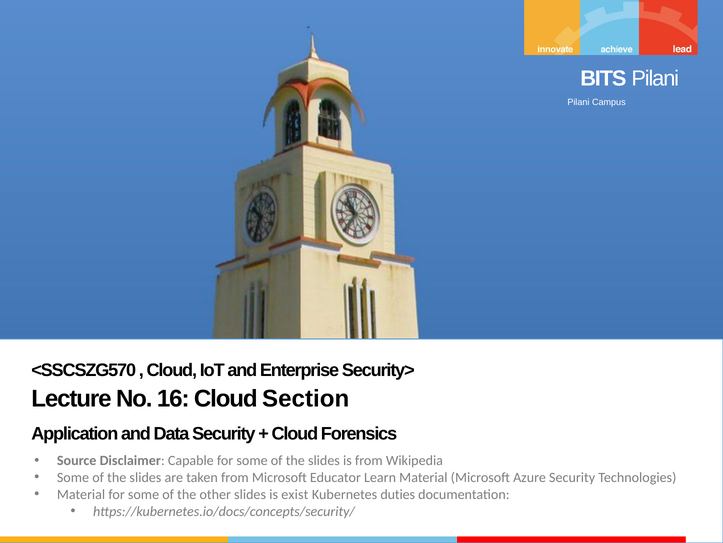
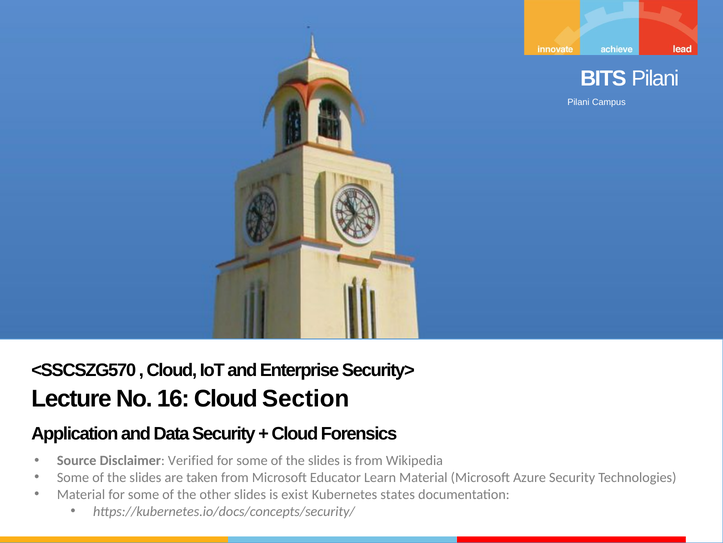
Capable: Capable -> Verified
duties: duties -> states
